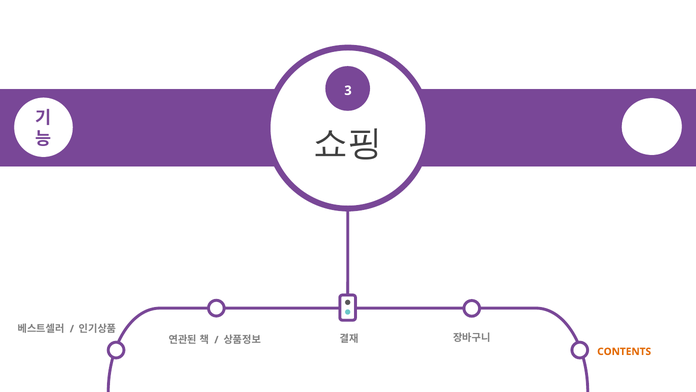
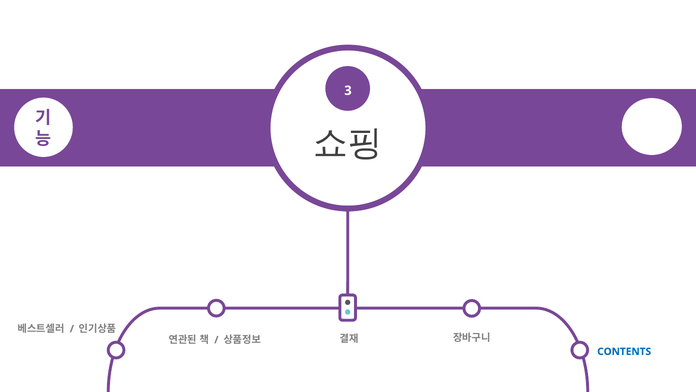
CONTENTS colour: orange -> blue
